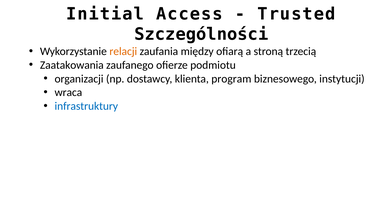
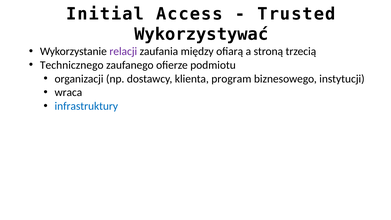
Szczególności: Szczególności -> Wykorzystywać
relacji colour: orange -> purple
Zaatakowania: Zaatakowania -> Technicznego
